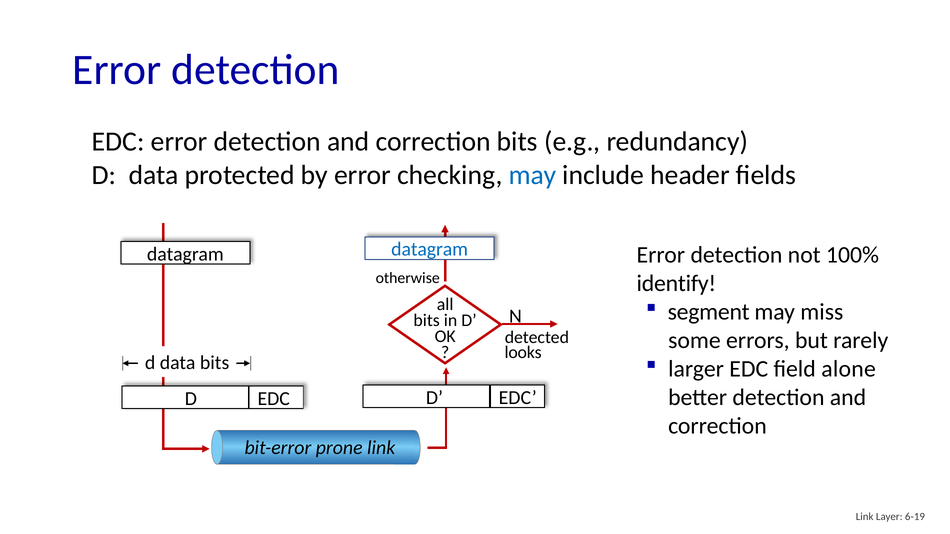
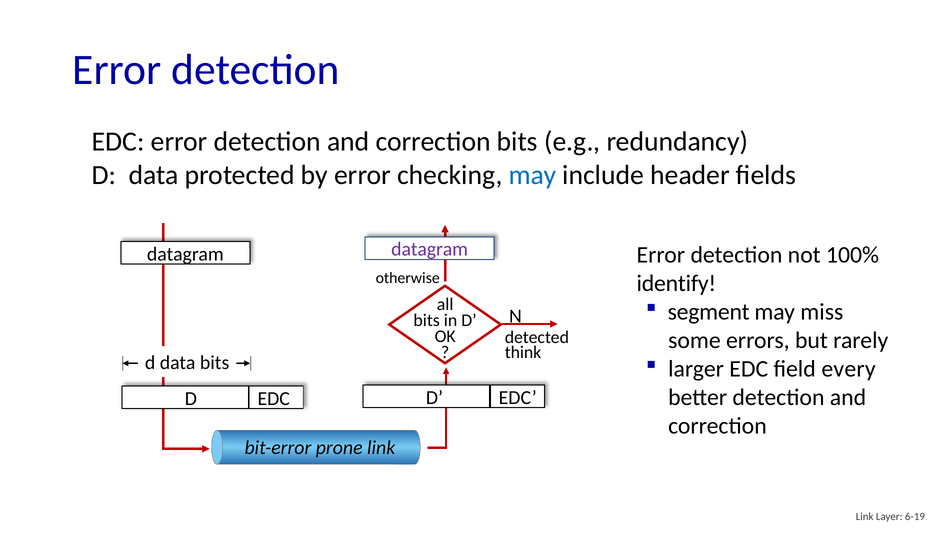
datagram at (430, 250) colour: blue -> purple
looks: looks -> think
alone: alone -> every
